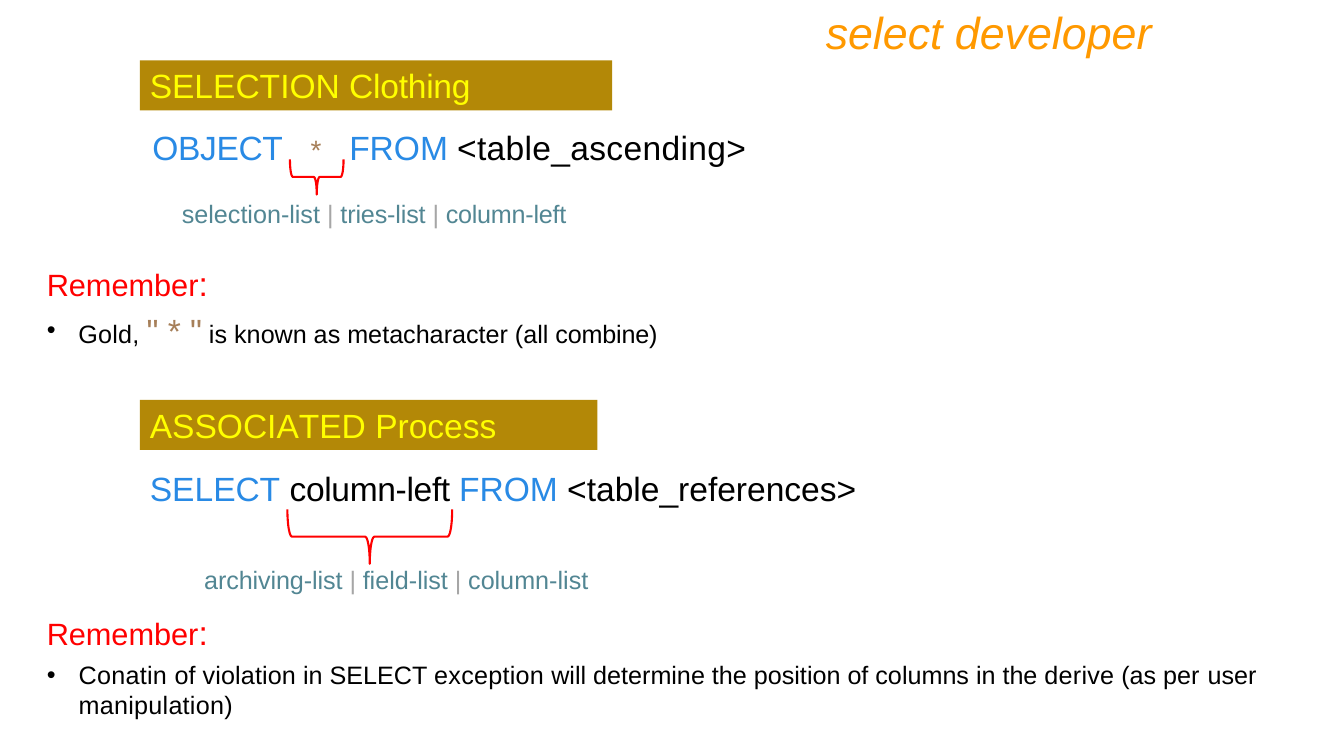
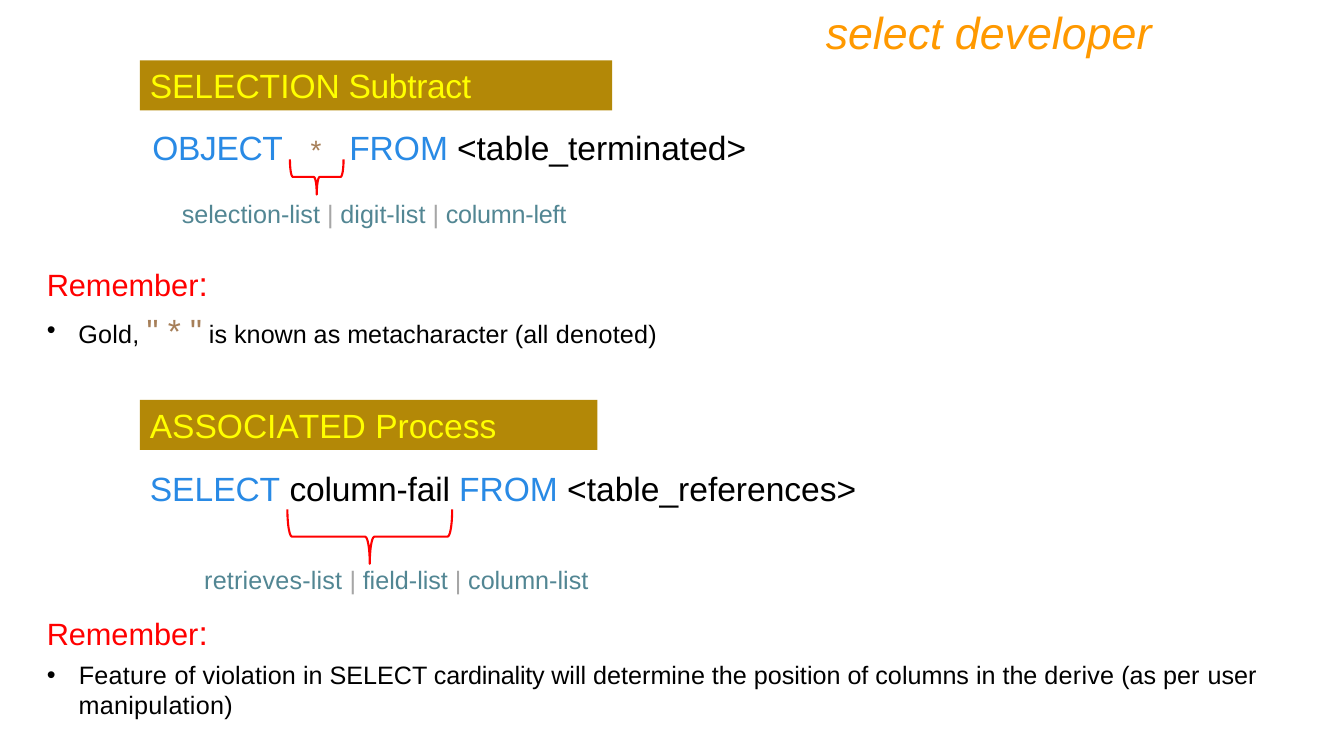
Clothing: Clothing -> Subtract
<table_ascending>: <table_ascending> -> <table_terminated>
tries-list: tries-list -> digit-list
combine: combine -> denoted
SELECT column-left: column-left -> column-fail
archiving-list: archiving-list -> retrieves-list
Conatin: Conatin -> Feature
exception: exception -> cardinality
